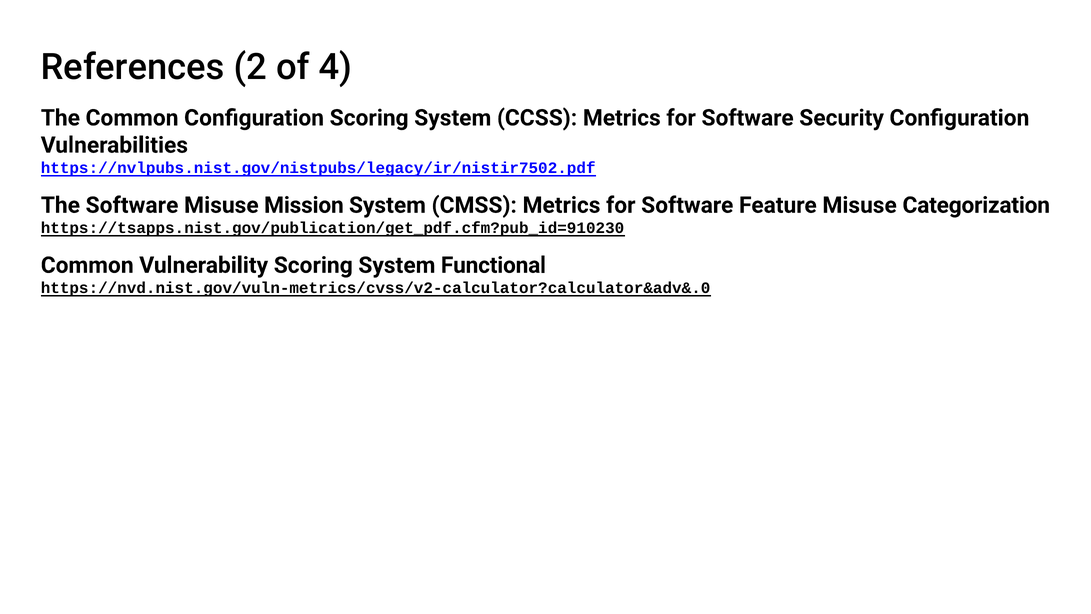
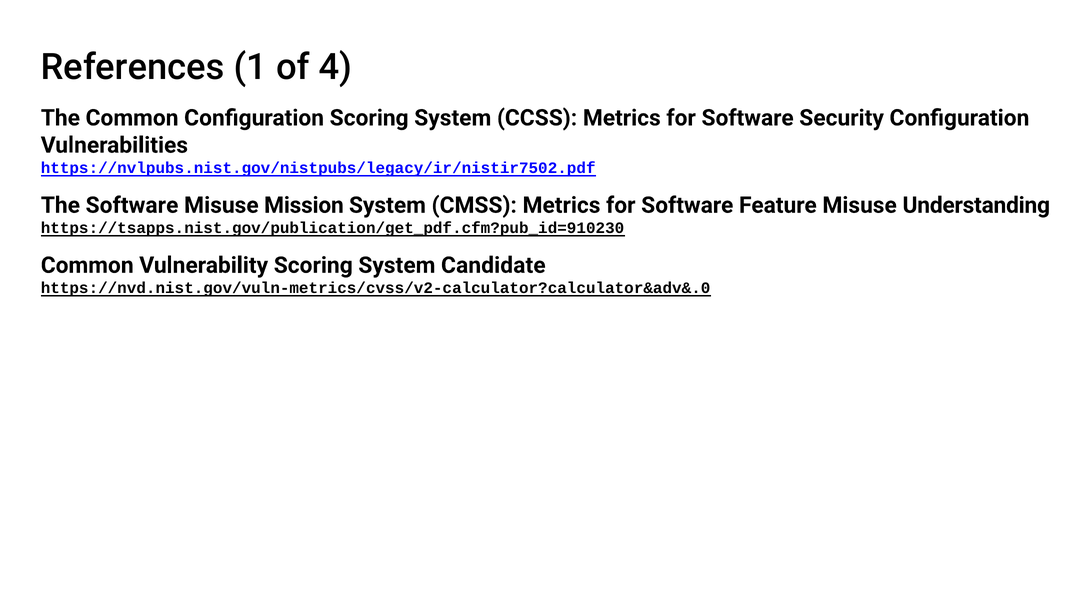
2: 2 -> 1
Categorization: Categorization -> Understanding
Functional: Functional -> Candidate
